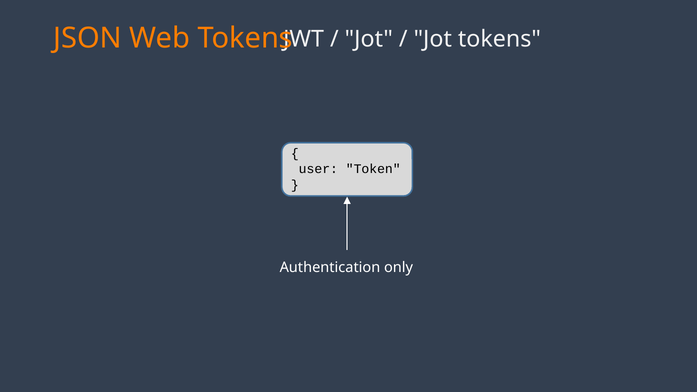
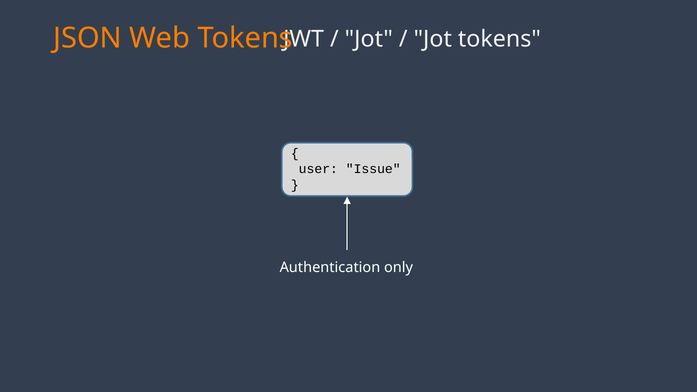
Token: Token -> Issue
